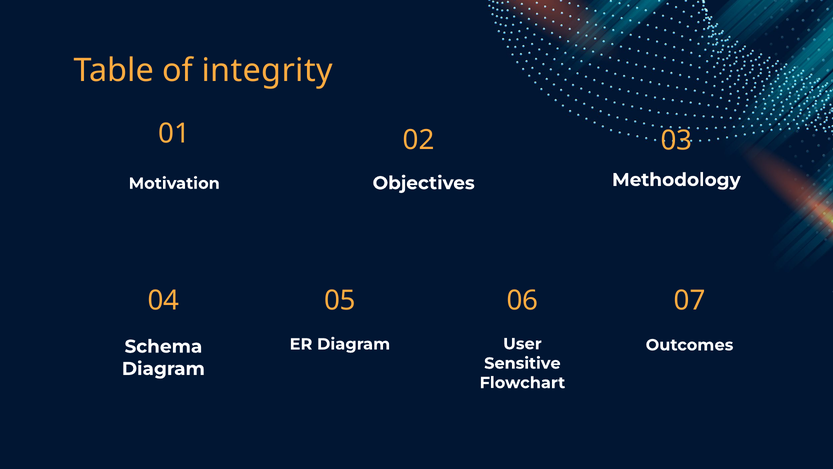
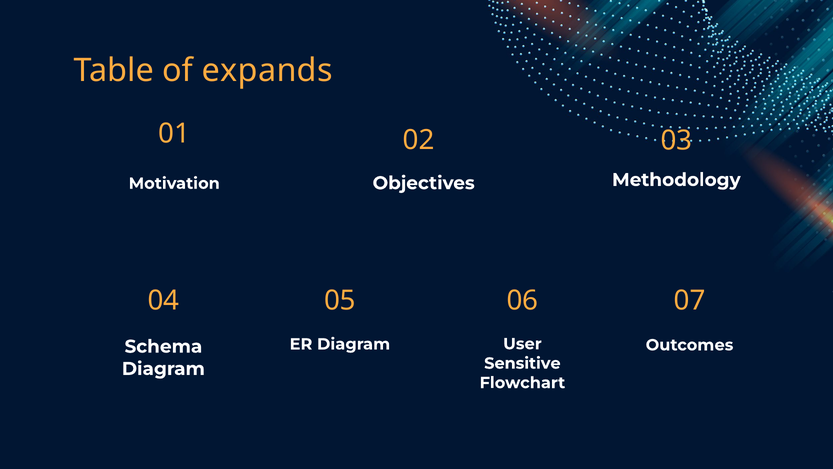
integrity: integrity -> expands
